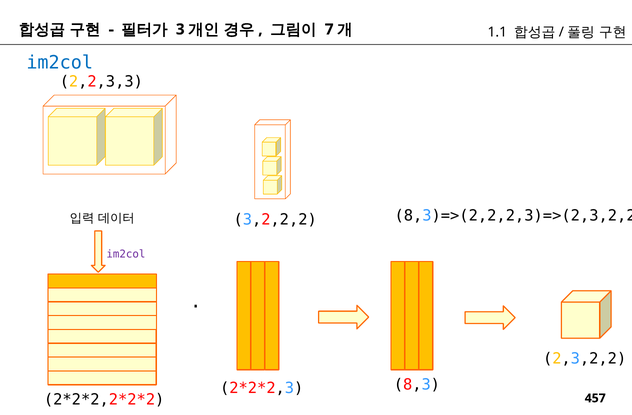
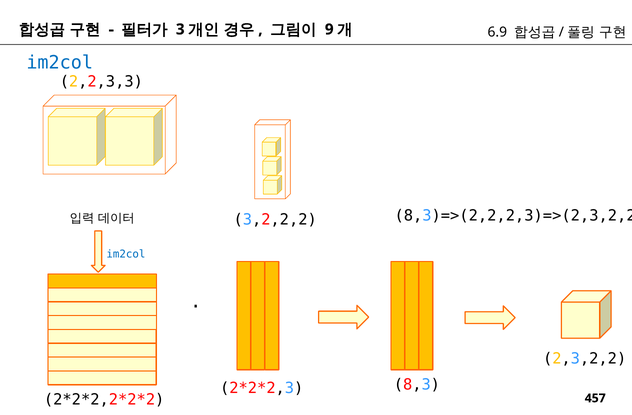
7: 7 -> 9
1.1: 1.1 -> 6.9
im2col at (126, 254) colour: purple -> blue
